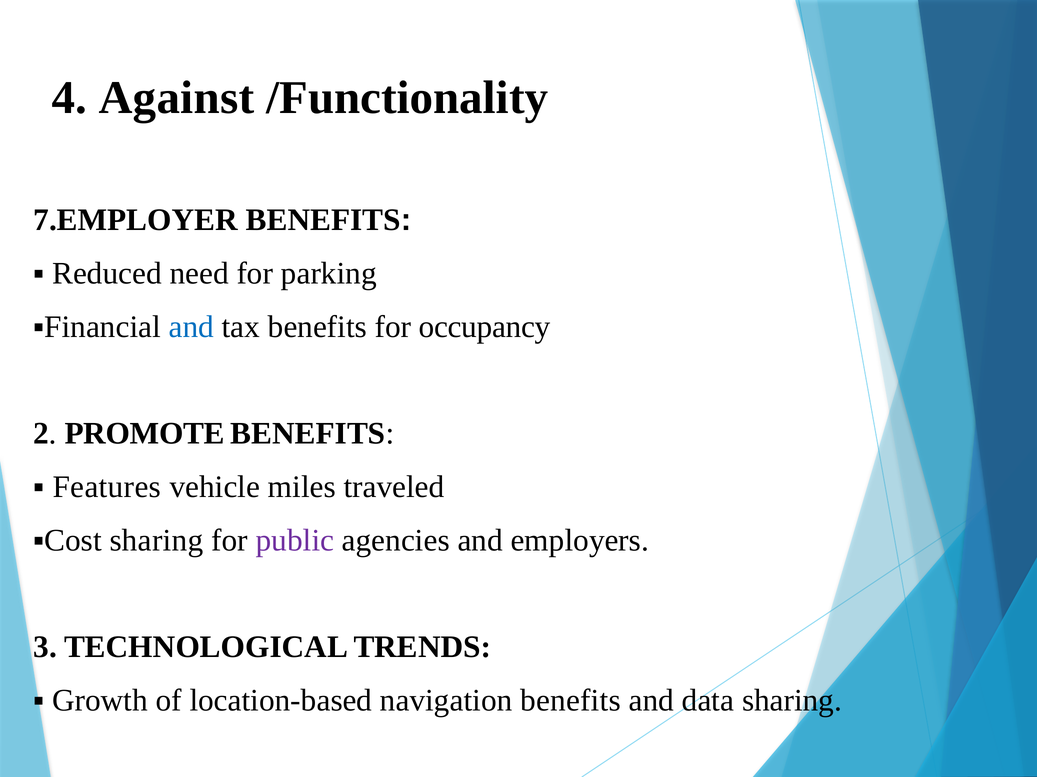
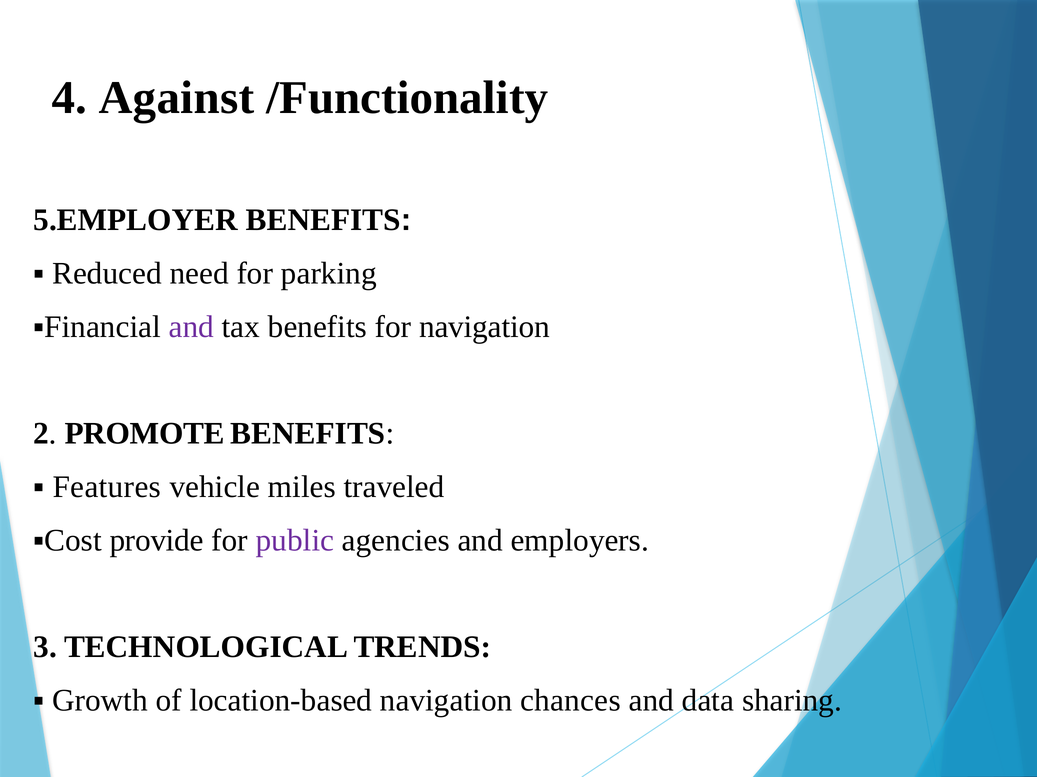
7.EMPLOYER: 7.EMPLOYER -> 5.EMPLOYER
and at (191, 327) colour: blue -> purple
for occupancy: occupancy -> navigation
▪Cost sharing: sharing -> provide
navigation benefits: benefits -> chances
